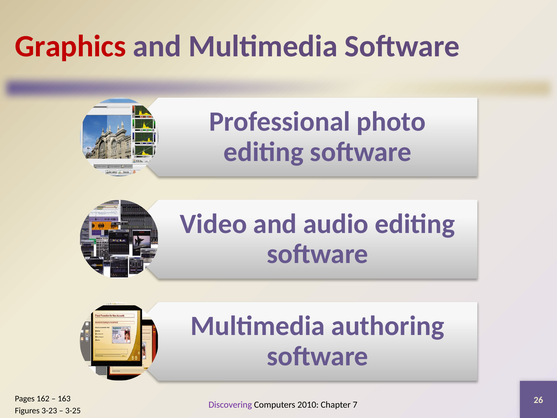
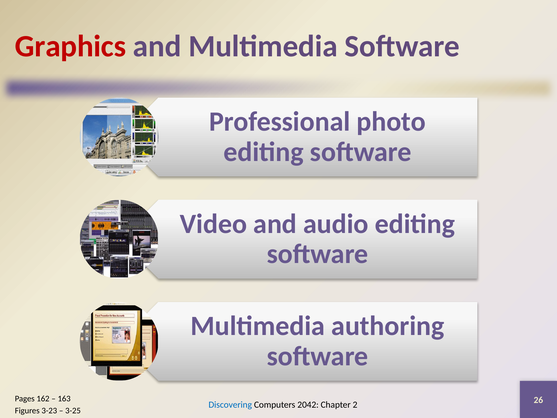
Discovering colour: purple -> blue
2010: 2010 -> 2042
7: 7 -> 2
